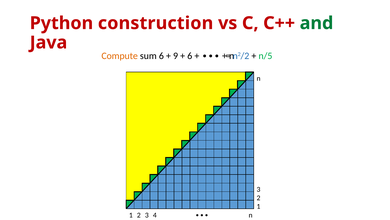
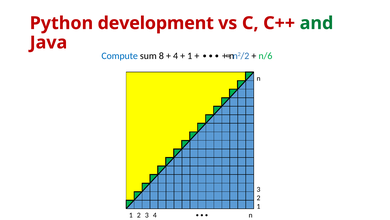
construction: construction -> development
Compute colour: orange -> blue
sum 6: 6 -> 8
9 at (176, 56): 9 -> 4
6 at (190, 56): 6 -> 1
n/5: n/5 -> n/6
